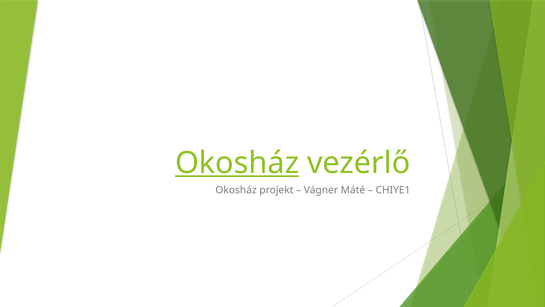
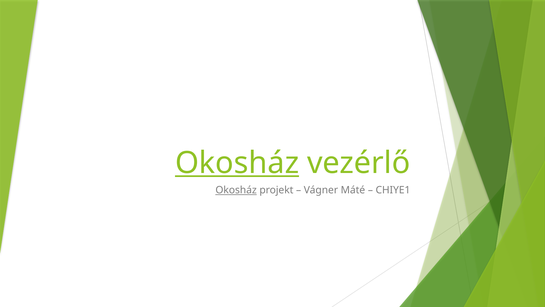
Okosház at (236, 190) underline: none -> present
